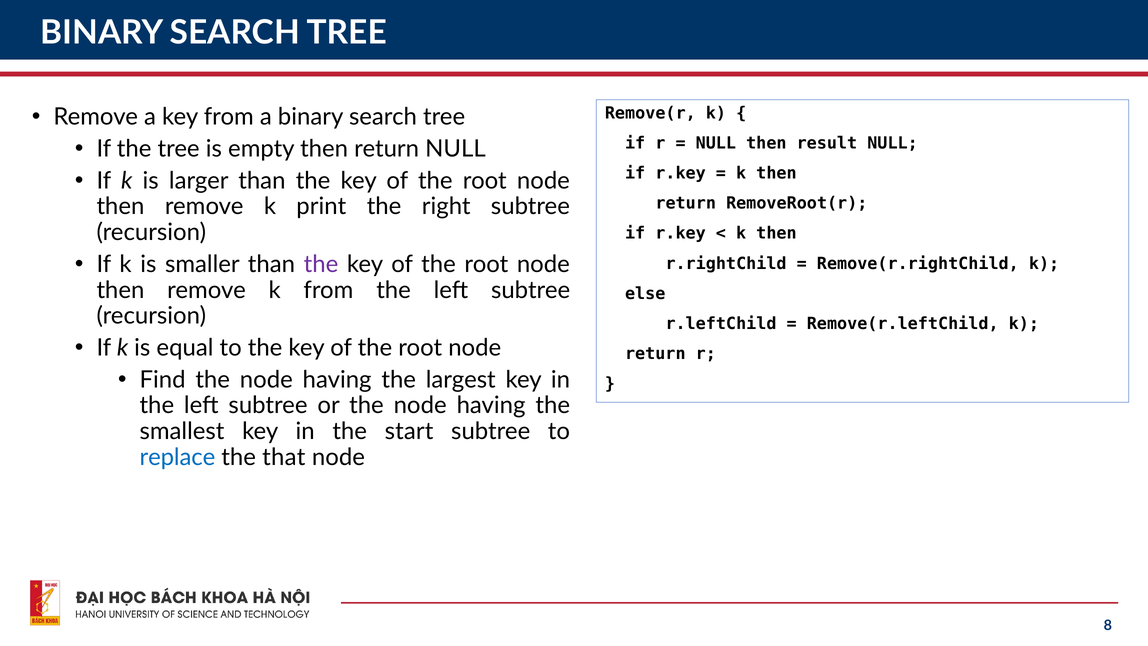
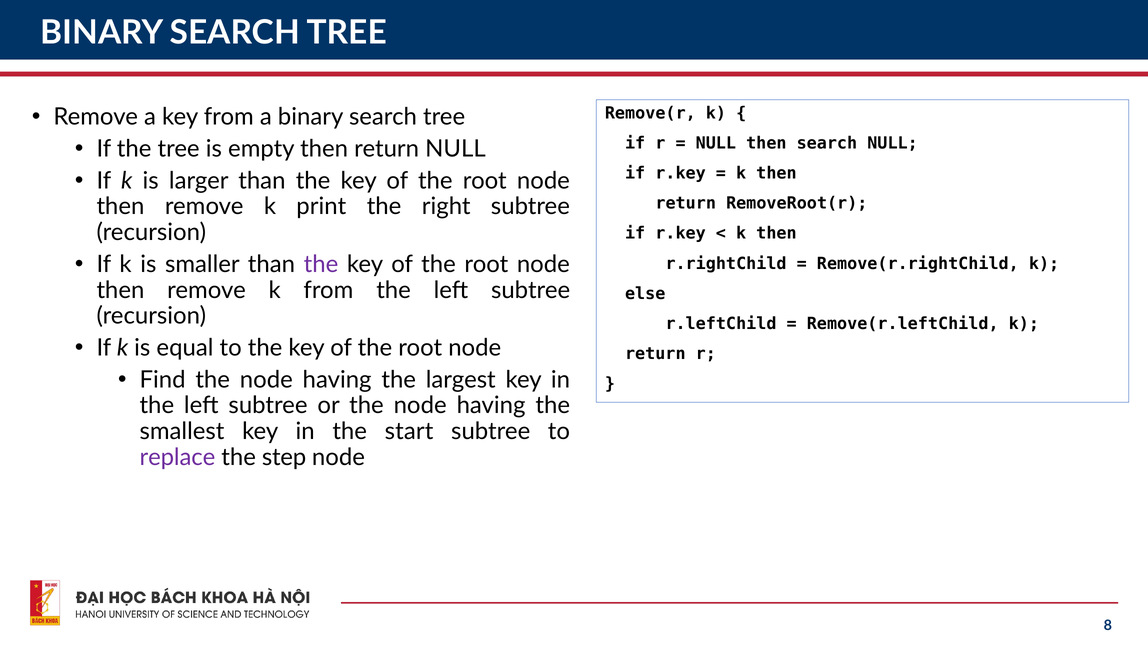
then result: result -> search
replace colour: blue -> purple
that: that -> step
